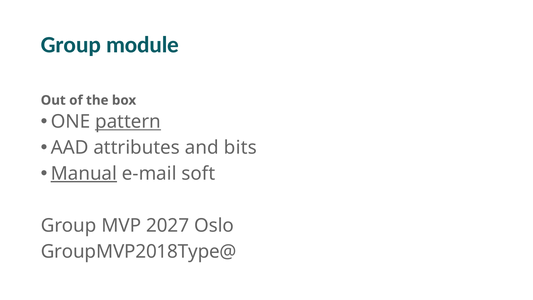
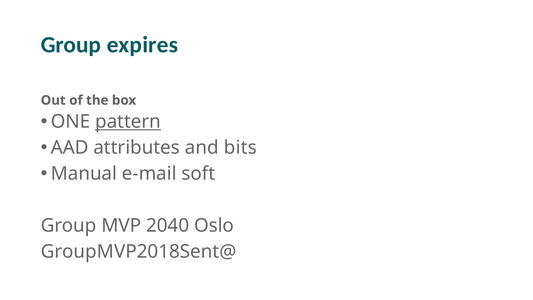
module: module -> expires
Manual underline: present -> none
2027: 2027 -> 2040
GroupMVP2018Type@: GroupMVP2018Type@ -> GroupMVP2018Sent@
